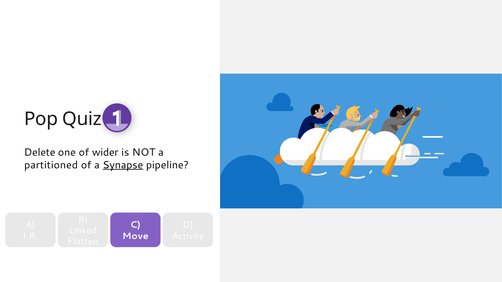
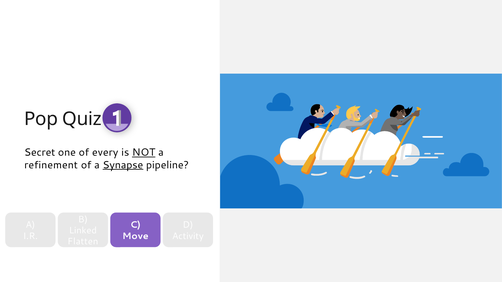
Delete: Delete -> Secret
wider: wider -> every
NOT underline: none -> present
partitioned: partitioned -> refinement
